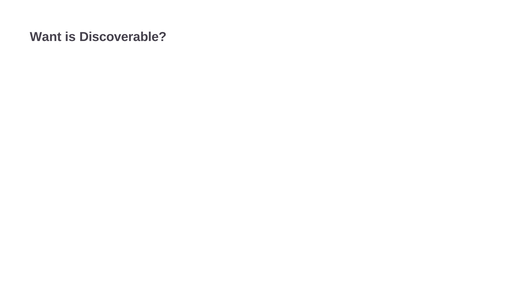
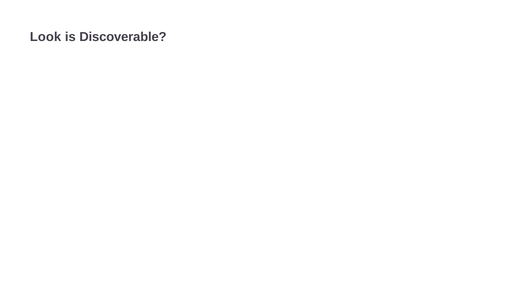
Want: Want -> Look
